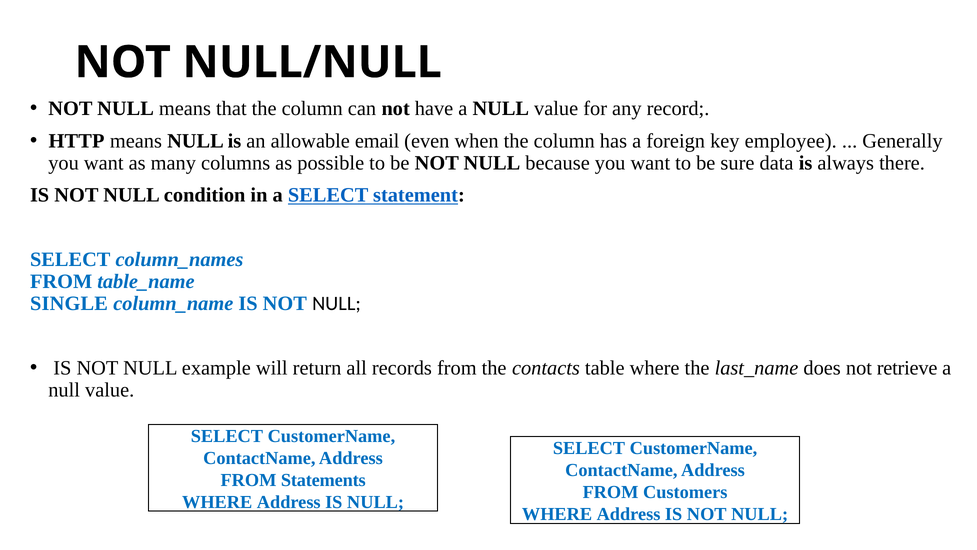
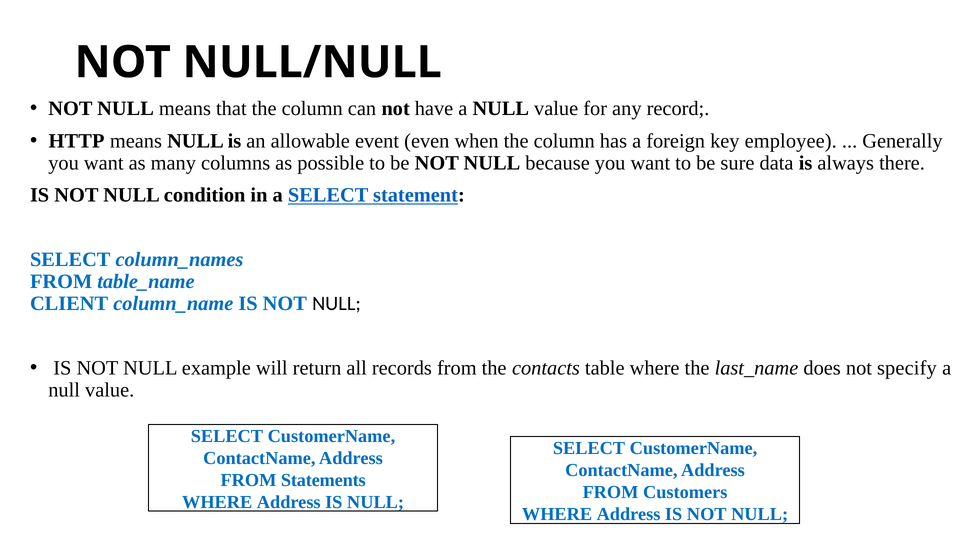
email: email -> event
SINGLE: SINGLE -> CLIENT
retrieve: retrieve -> specify
